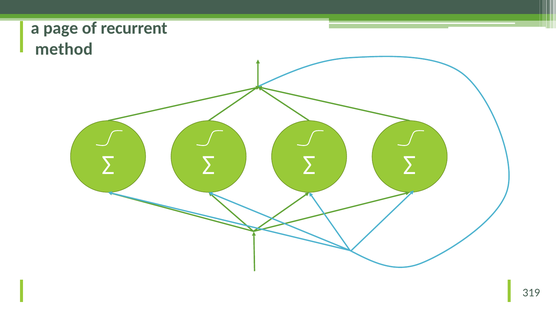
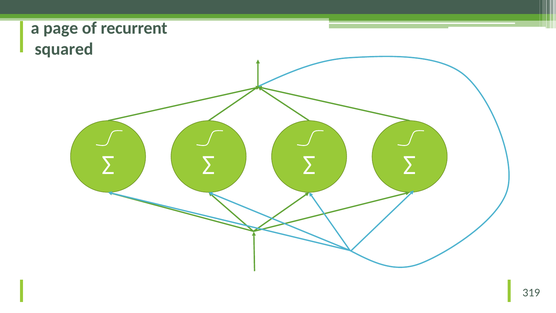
method: method -> squared
